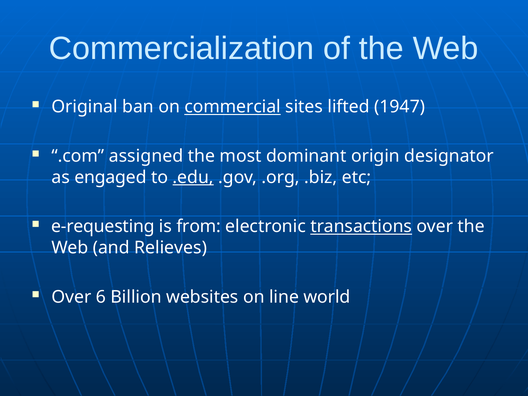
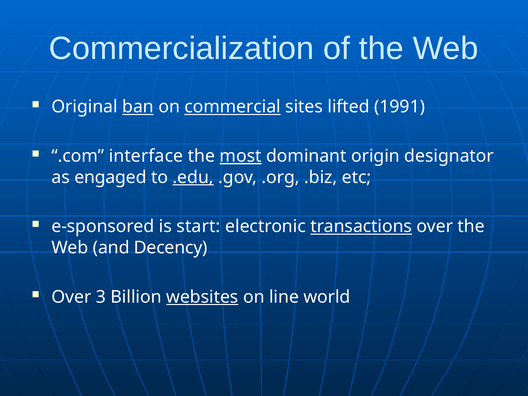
ban underline: none -> present
1947: 1947 -> 1991
assigned: assigned -> interface
most underline: none -> present
e-requesting: e-requesting -> e-sponsored
from: from -> start
Relieves: Relieves -> Decency
6: 6 -> 3
websites underline: none -> present
